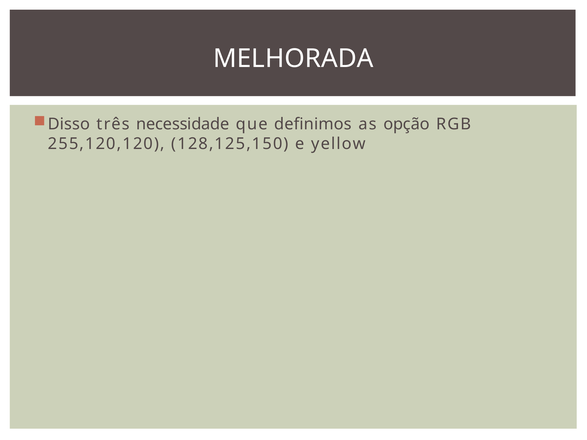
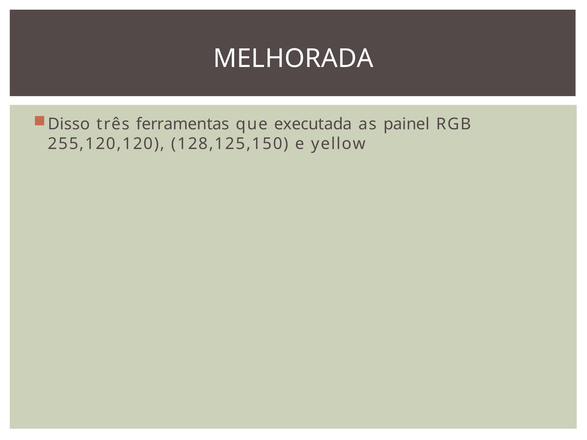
necessidade: necessidade -> ferramentas
definimos: definimos -> executada
opção: opção -> painel
